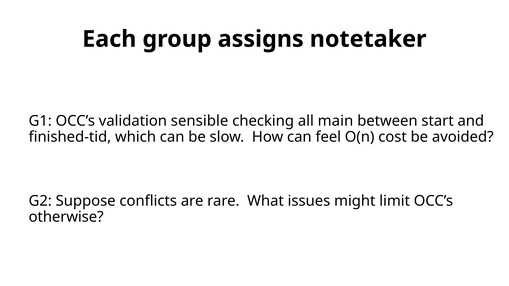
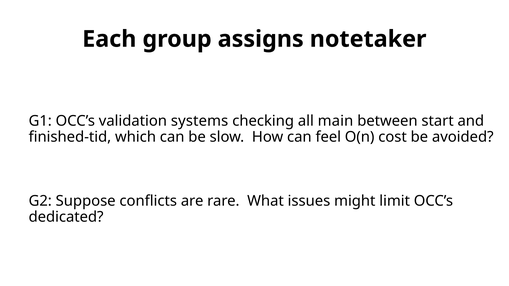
sensible: sensible -> systems
otherwise: otherwise -> dedicated
